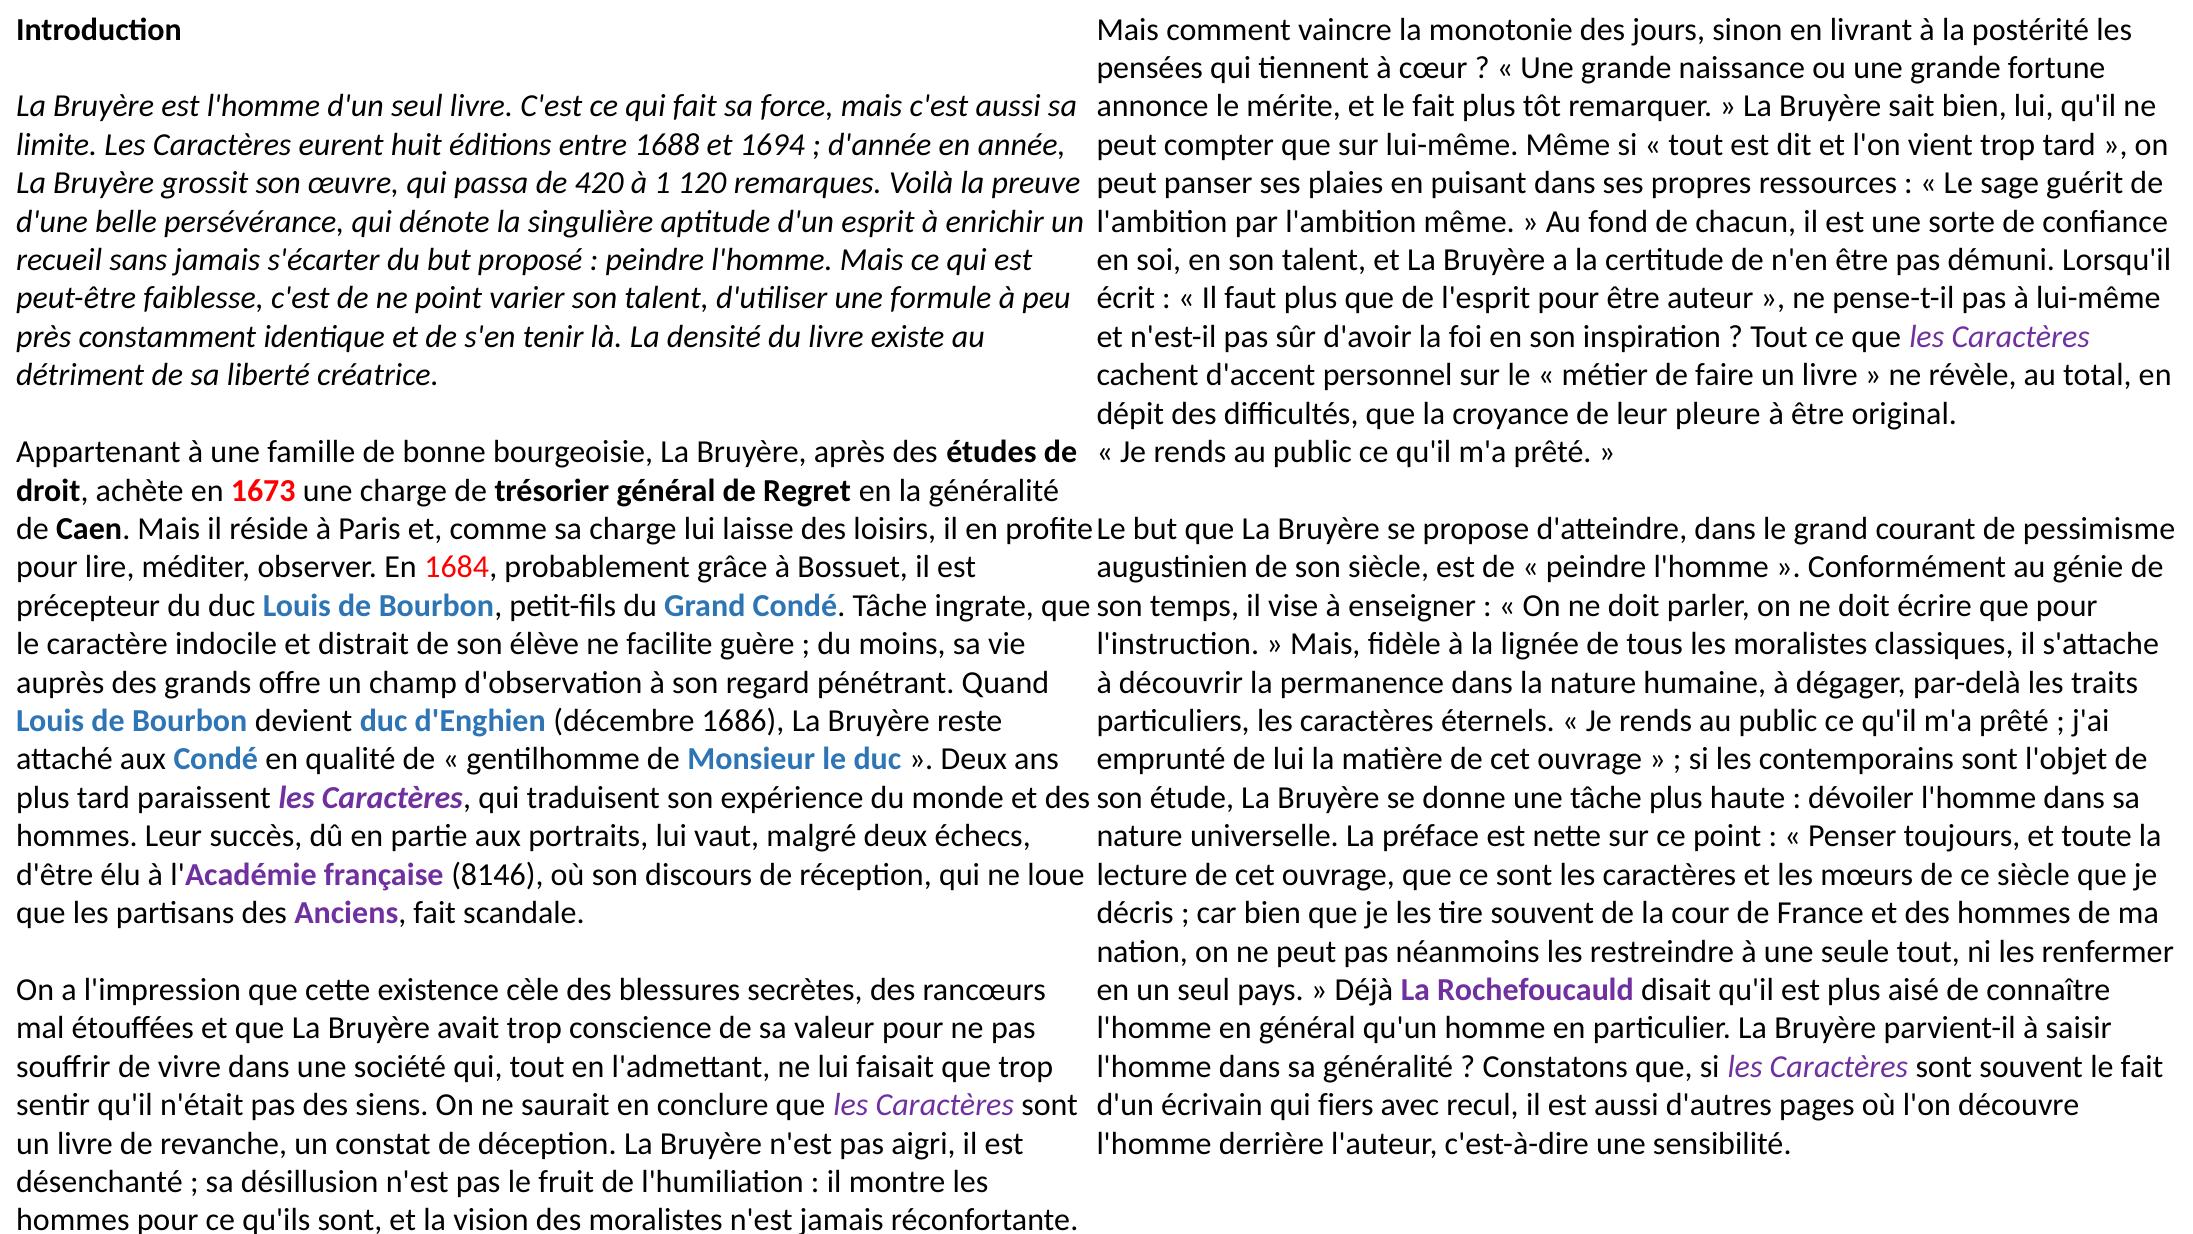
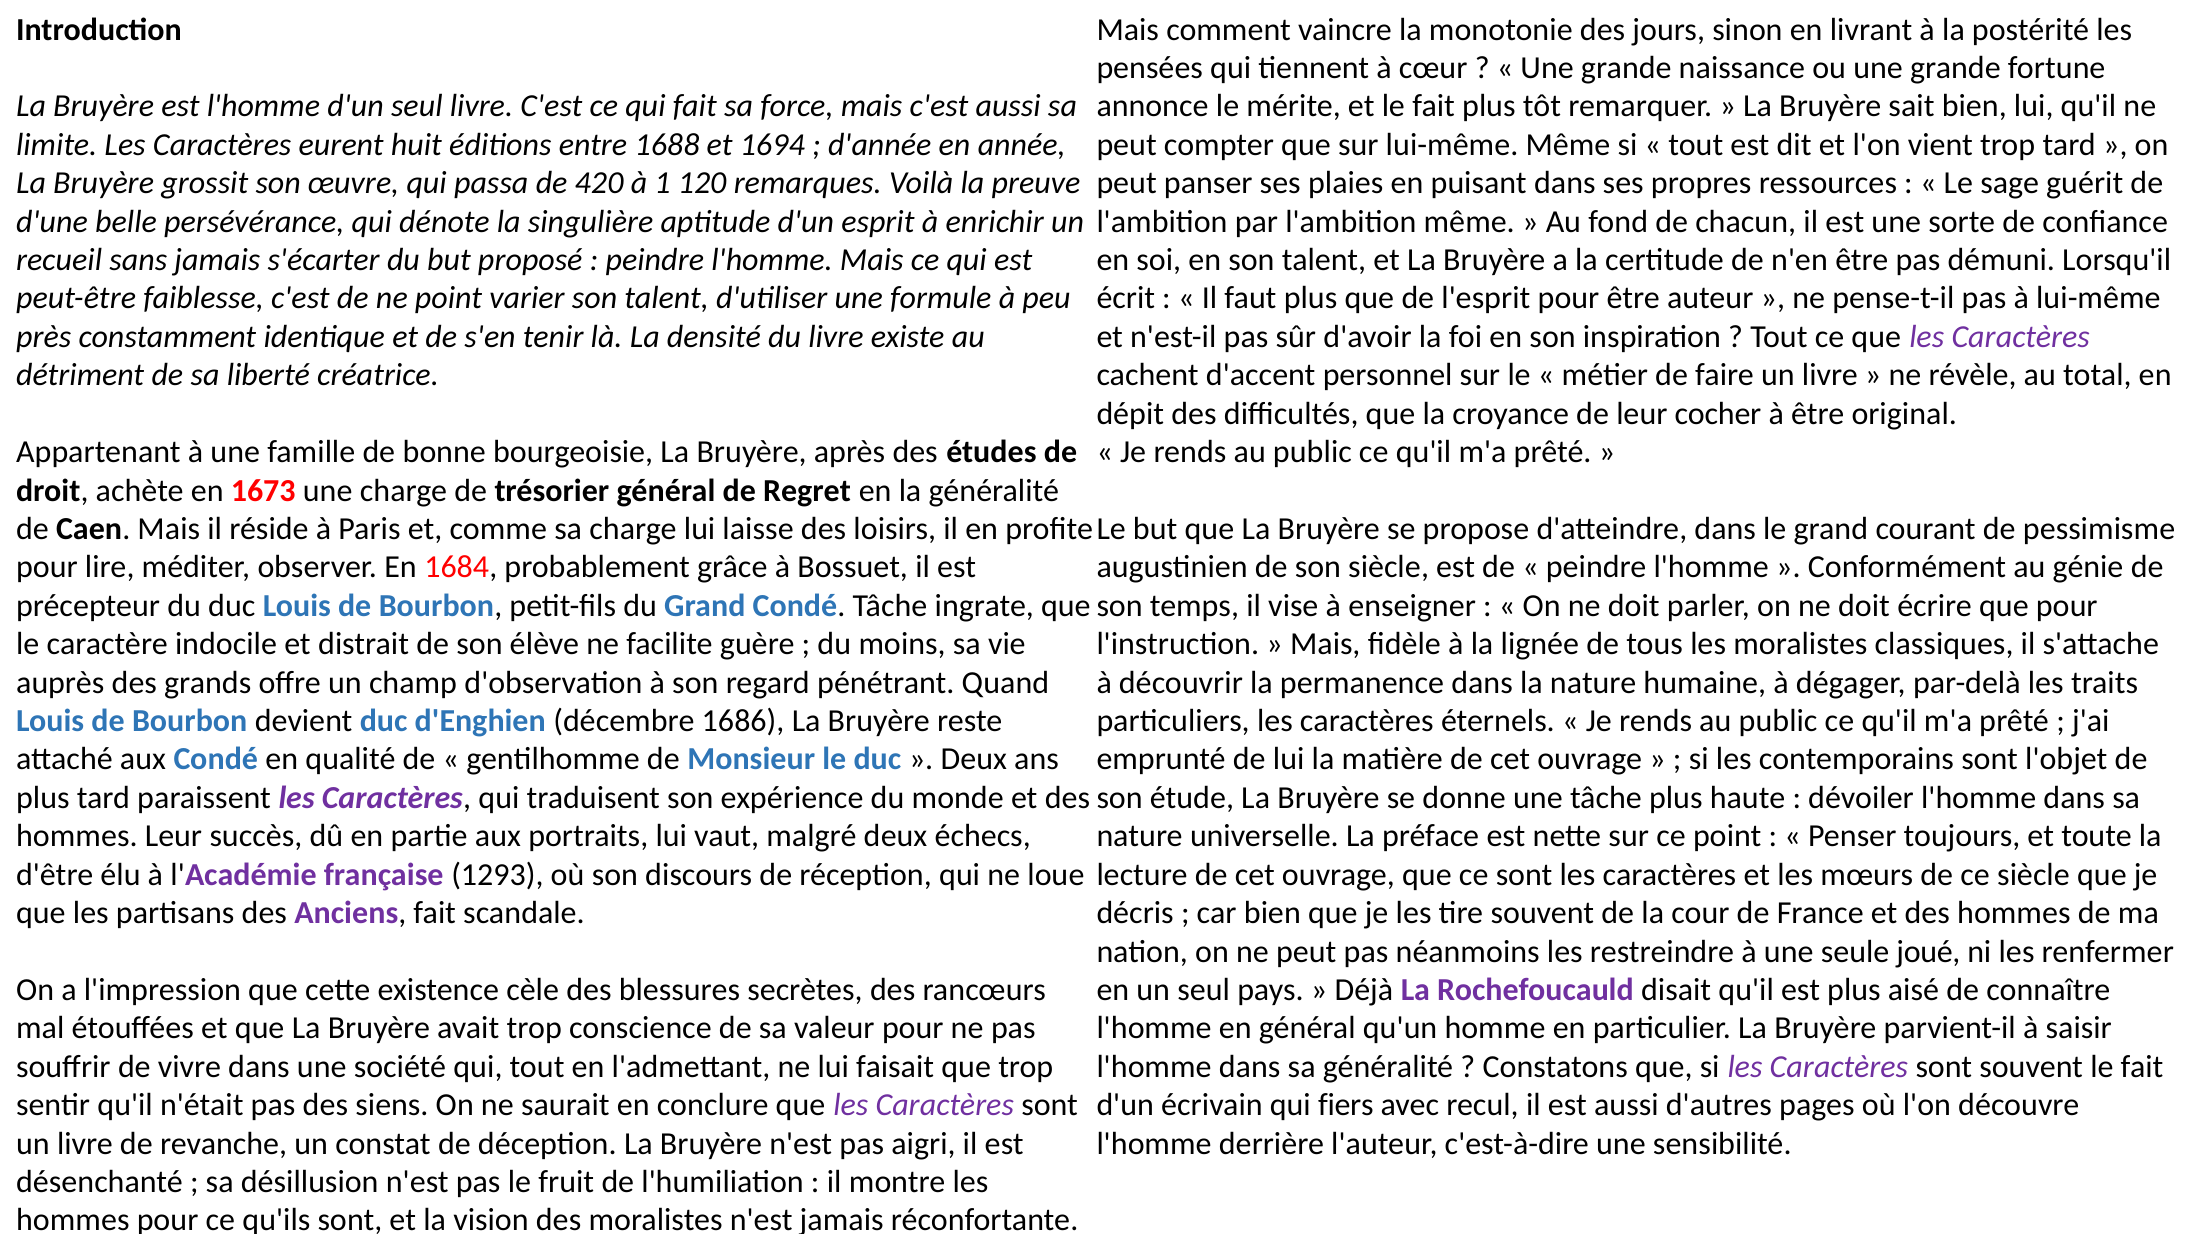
pleure: pleure -> cocher
8146: 8146 -> 1293
seule tout: tout -> joué
